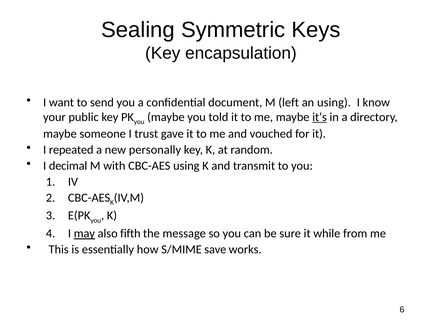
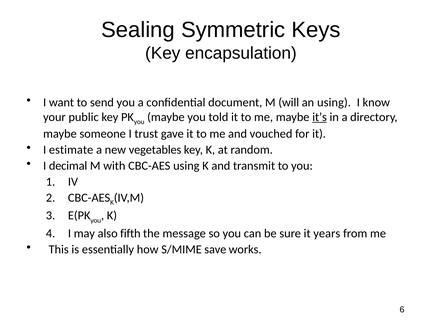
left: left -> will
repeated: repeated -> estimate
personally: personally -> vegetables
may underline: present -> none
while: while -> years
